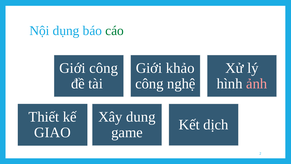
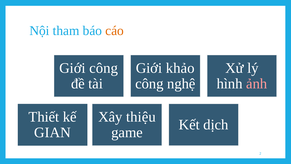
dụng: dụng -> tham
cáo colour: green -> orange
dung: dung -> thiệu
GIAO: GIAO -> GIAN
